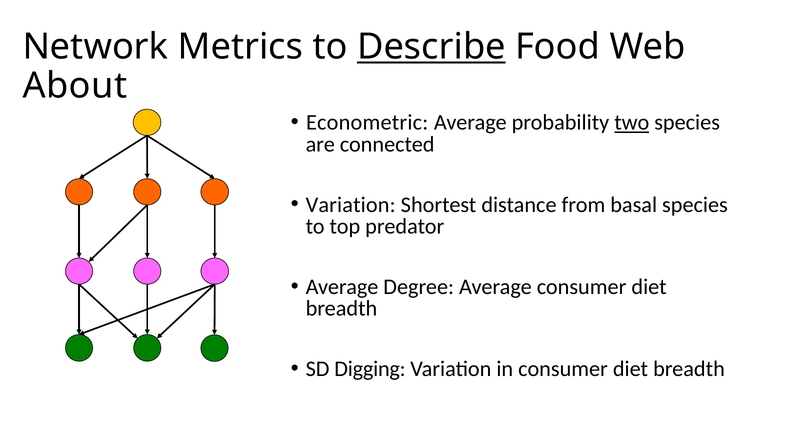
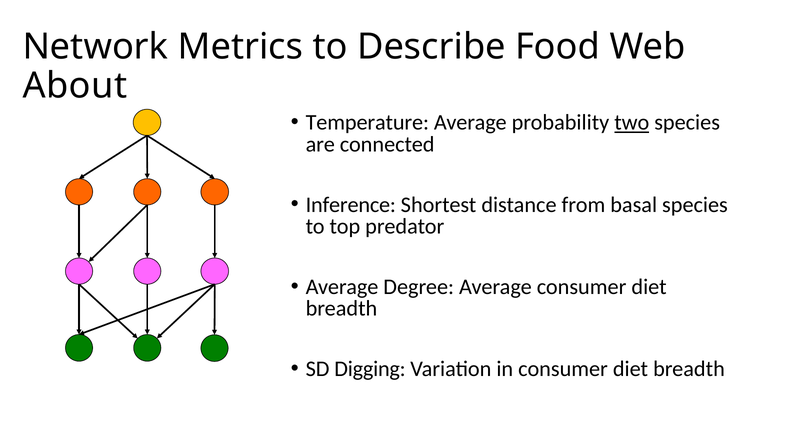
Describe underline: present -> none
Econometric: Econometric -> Temperature
Variation at (351, 205): Variation -> Inference
